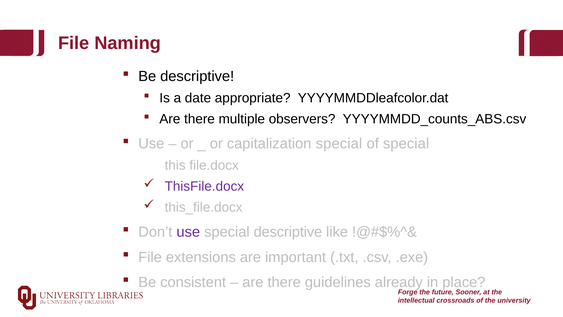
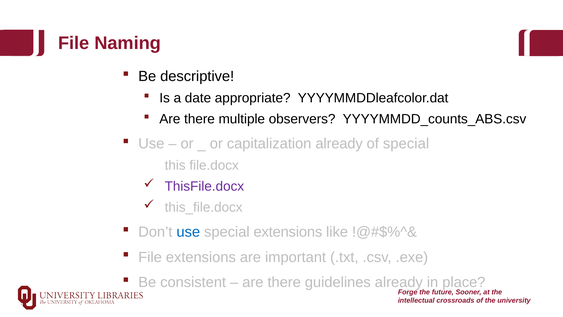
capitalization special: special -> already
use at (188, 232) colour: purple -> blue
special descriptive: descriptive -> extensions
